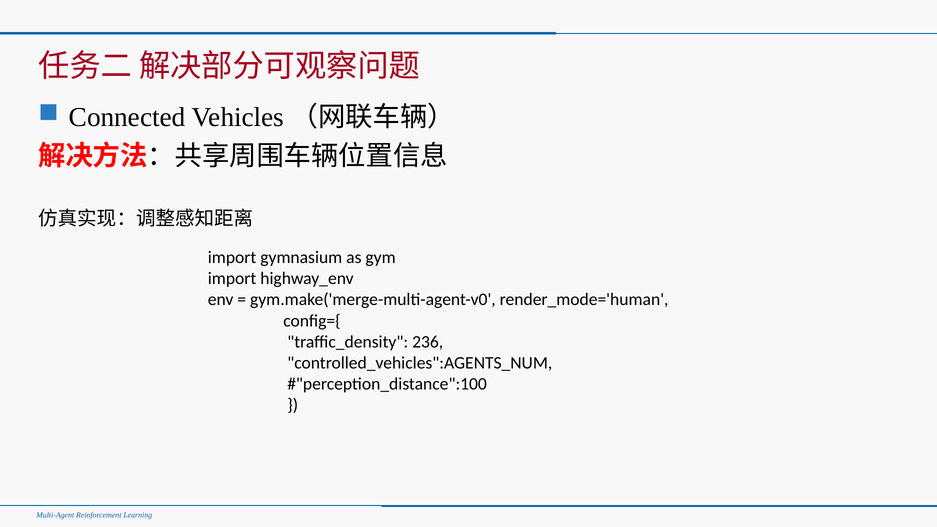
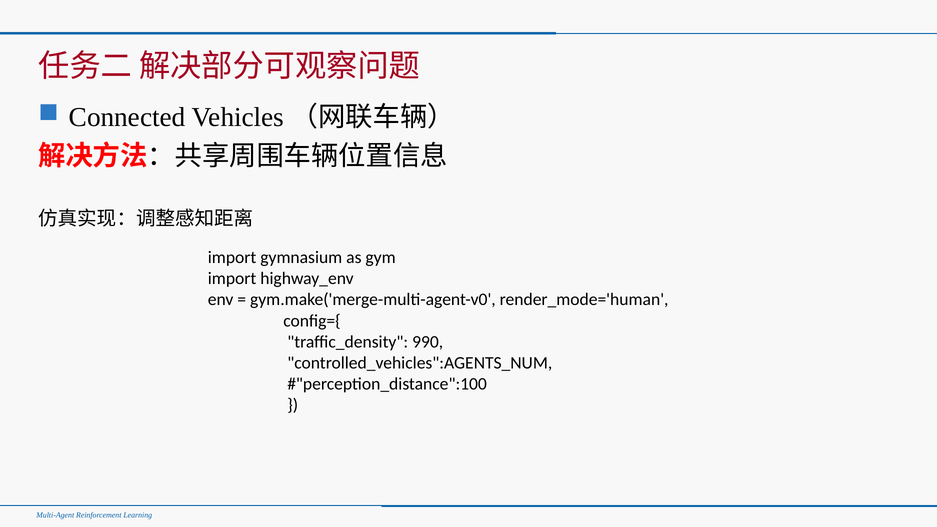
236: 236 -> 990
